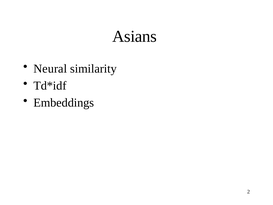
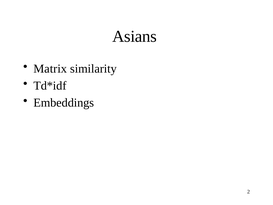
Neural: Neural -> Matrix
